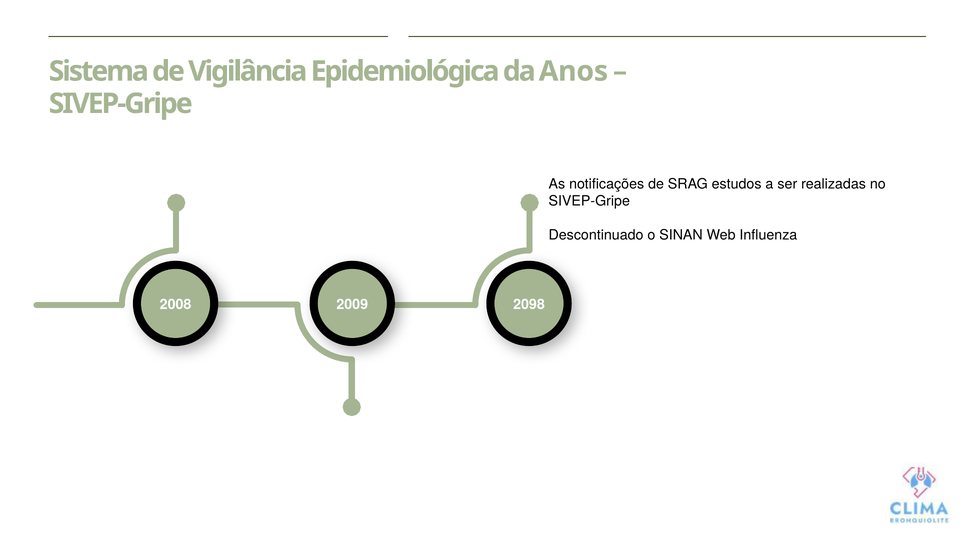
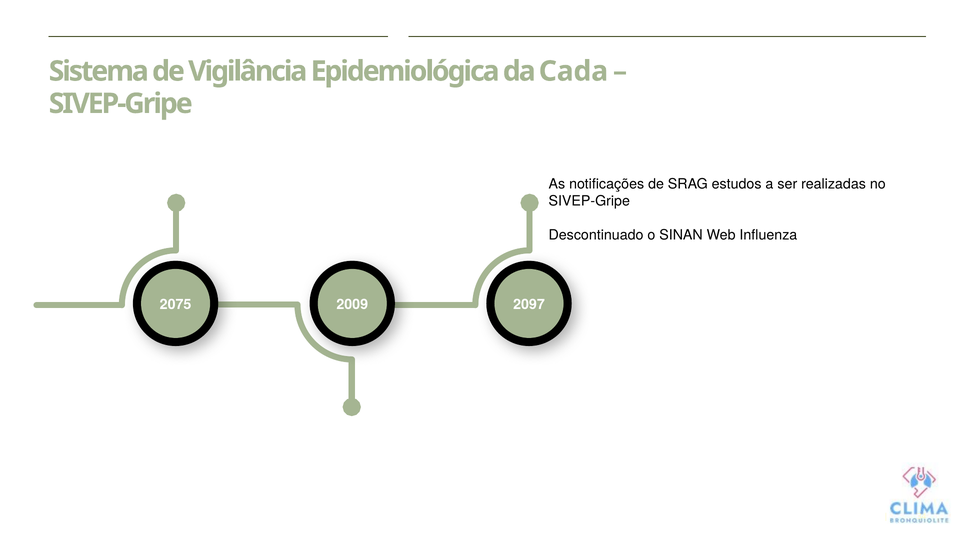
Anos: Anos -> Cada
2008: 2008 -> 2075
2098: 2098 -> 2097
